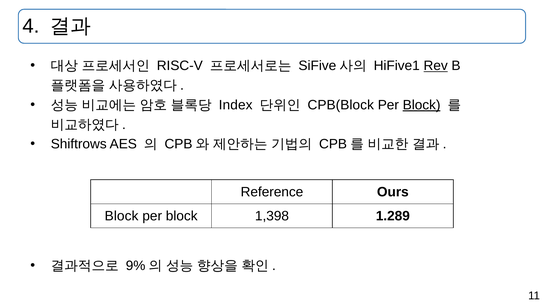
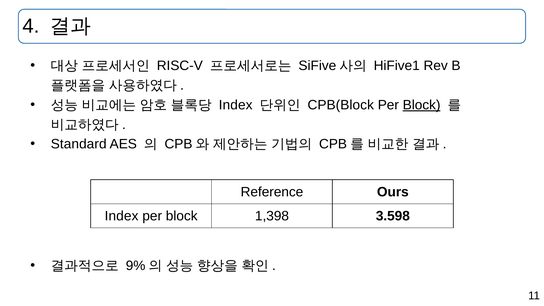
Rev underline: present -> none
Shiftrows: Shiftrows -> Standard
Block at (122, 216): Block -> Index
1.289: 1.289 -> 3.598
